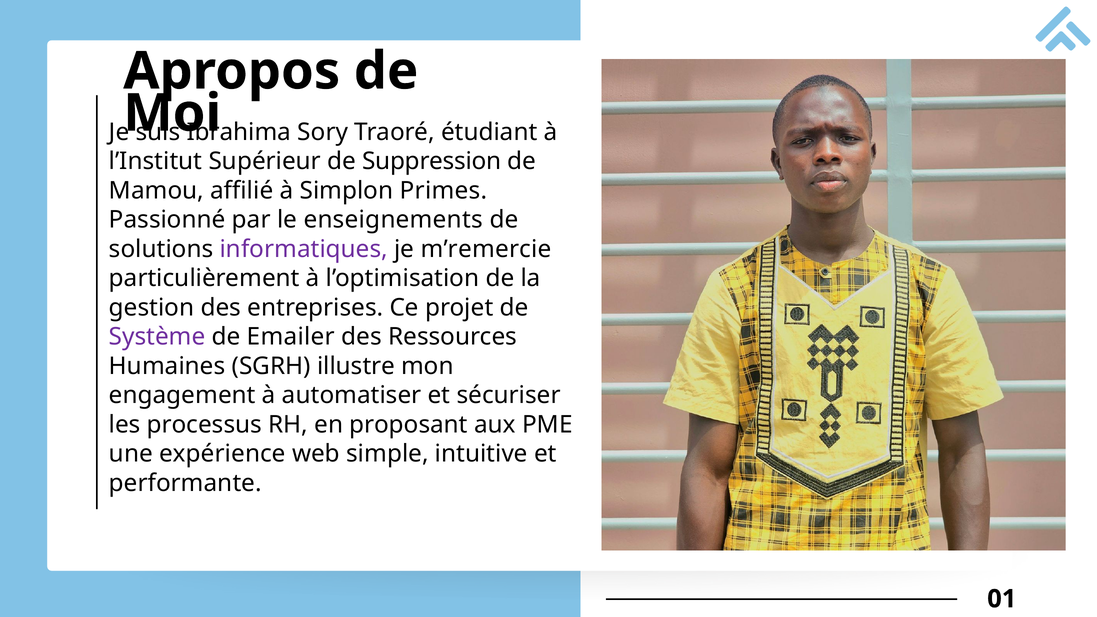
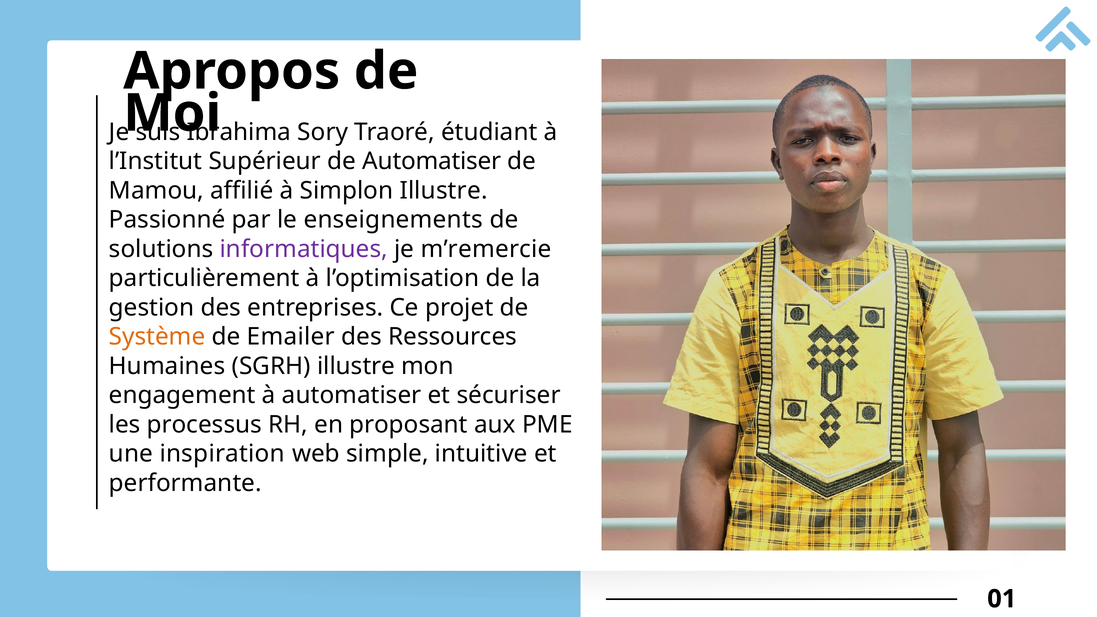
de Suppression: Suppression -> Automatiser
Simplon Primes: Primes -> Illustre
Système colour: purple -> orange
expérience: expérience -> inspiration
